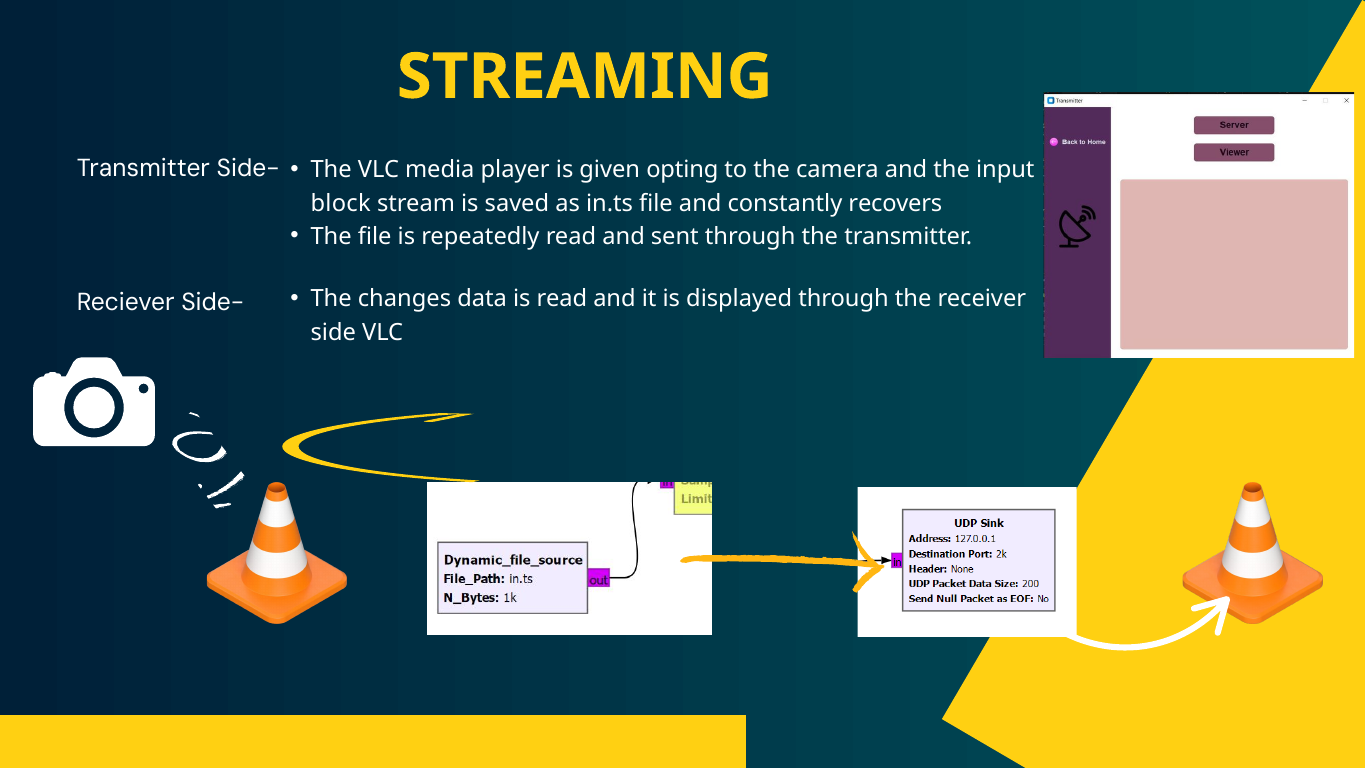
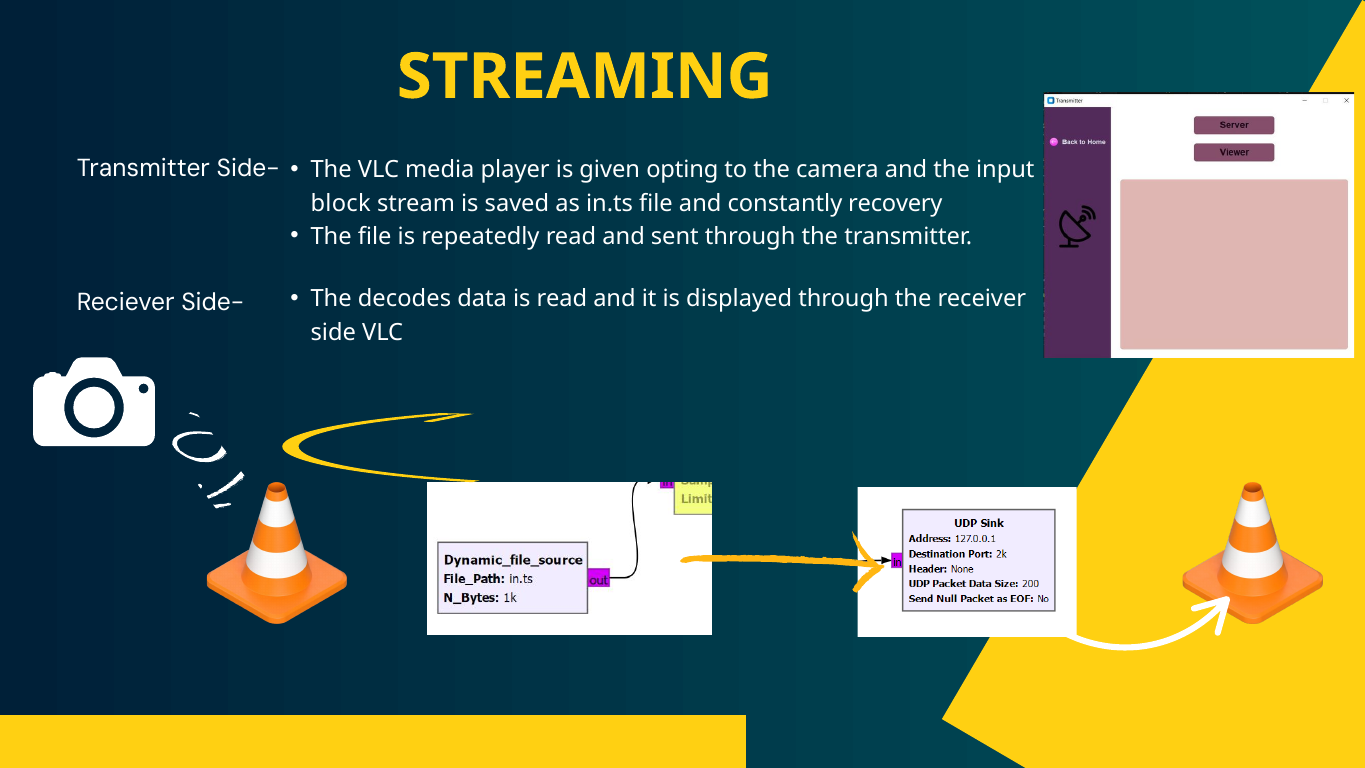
recovers: recovers -> recovery
changes: changes -> decodes
